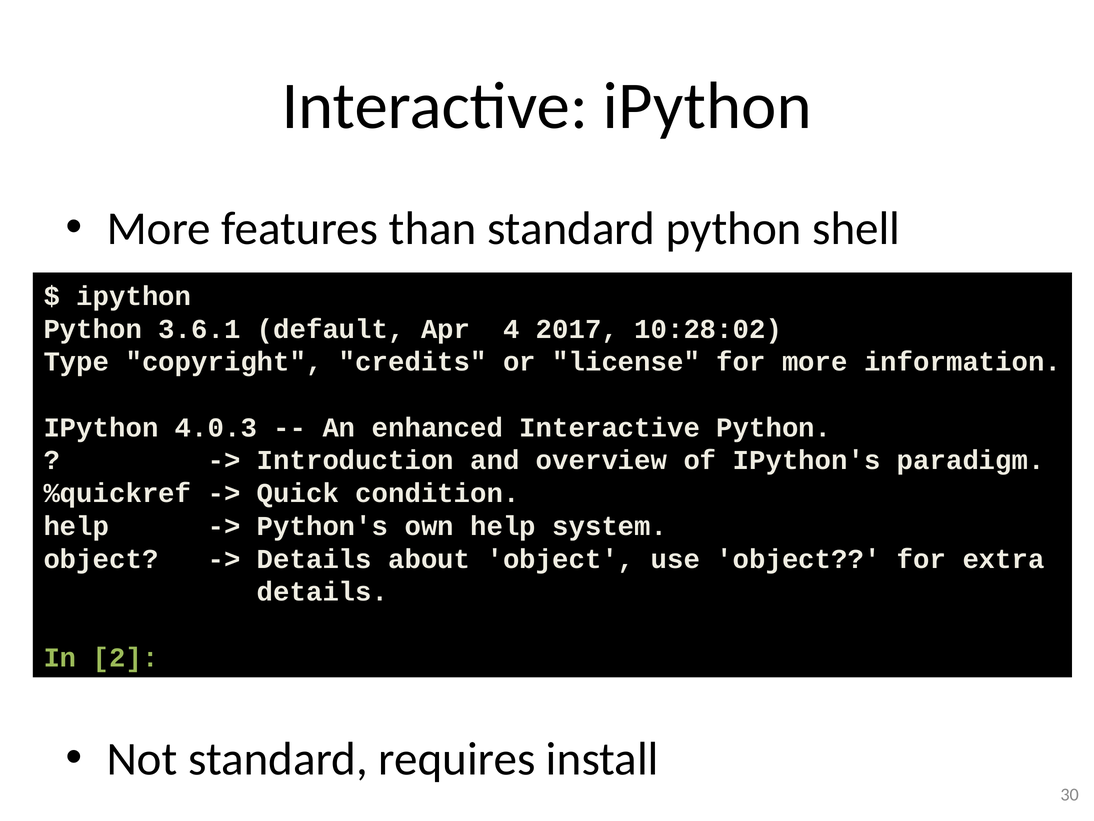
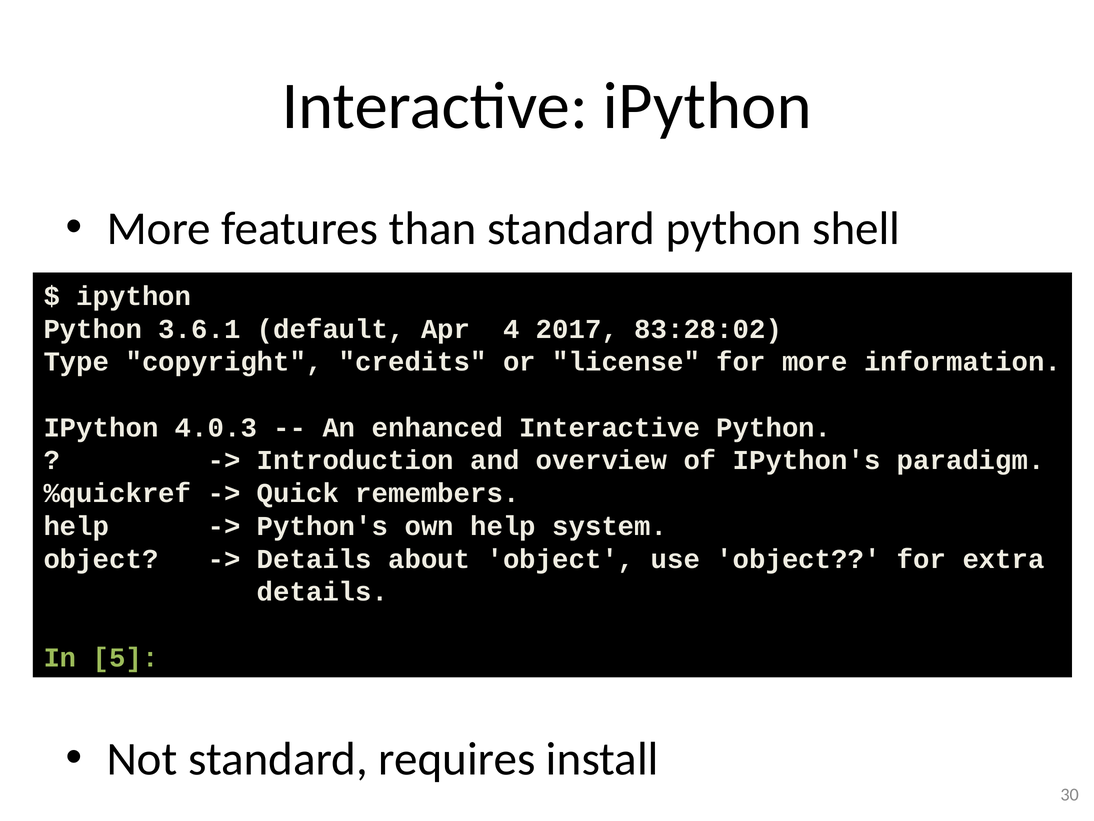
10:28:02: 10:28:02 -> 83:28:02
condition: condition -> remembers
2: 2 -> 5
